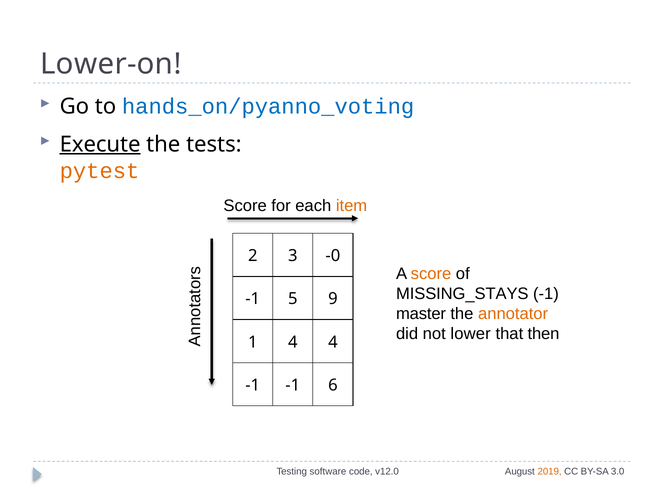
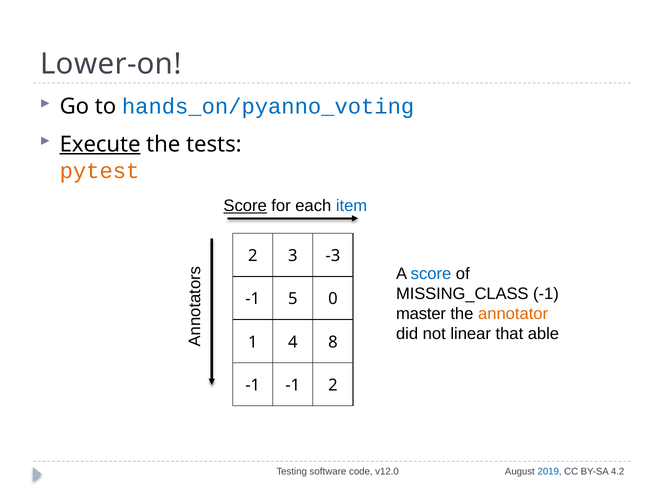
Score at (245, 206) underline: none -> present
item colour: orange -> blue
-0: -0 -> -3
score at (431, 274) colour: orange -> blue
MISSING_STAYS: MISSING_STAYS -> MISSING_CLASS
9: 9 -> 0
lower: lower -> linear
then: then -> able
4 4: 4 -> 8
-1 6: 6 -> 2
2019 colour: orange -> blue
3.0: 3.0 -> 4.2
